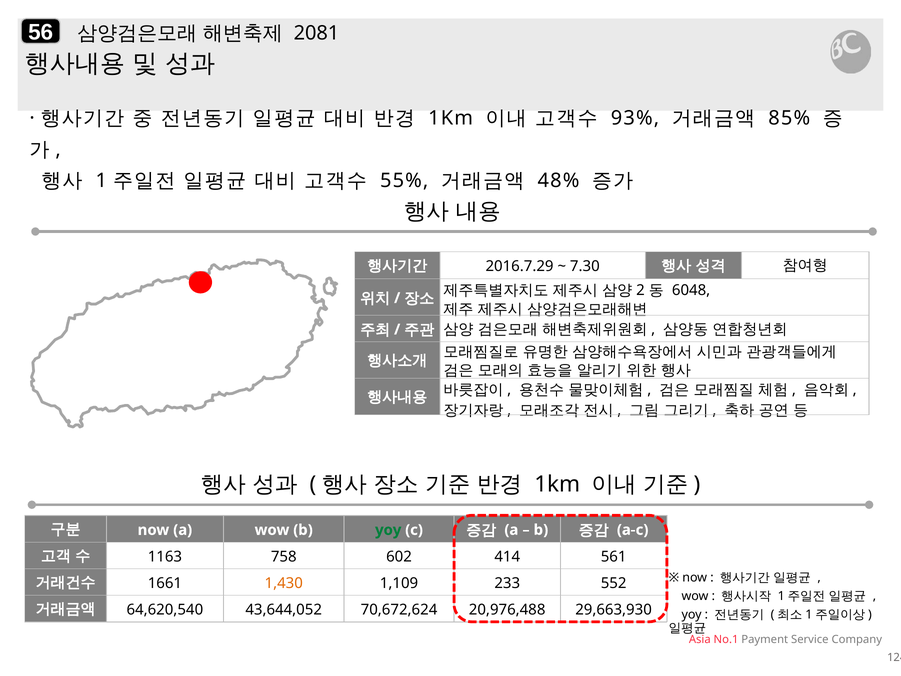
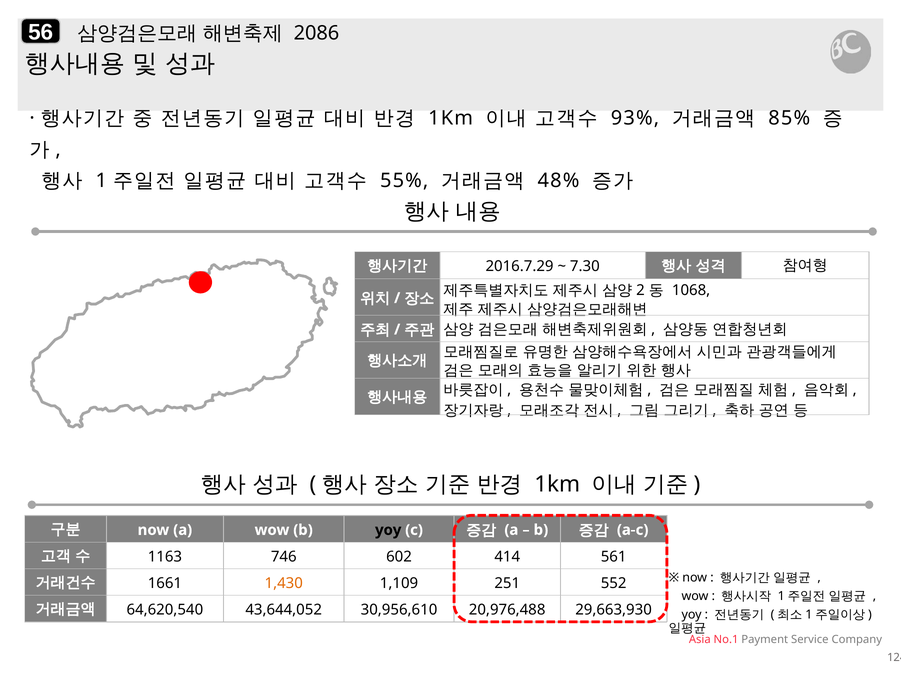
2081: 2081 -> 2086
6048: 6048 -> 1068
yoy at (388, 530) colour: green -> black
758: 758 -> 746
233: 233 -> 251
70,672,624: 70,672,624 -> 30,956,610
